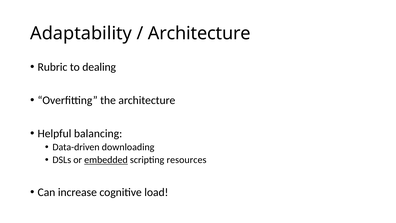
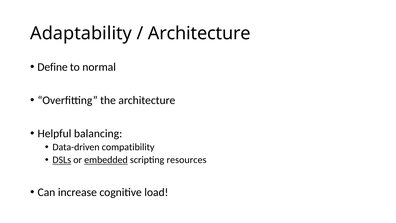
Rubric: Rubric -> Define
dealing: dealing -> normal
downloading: downloading -> compatibility
DSLs underline: none -> present
